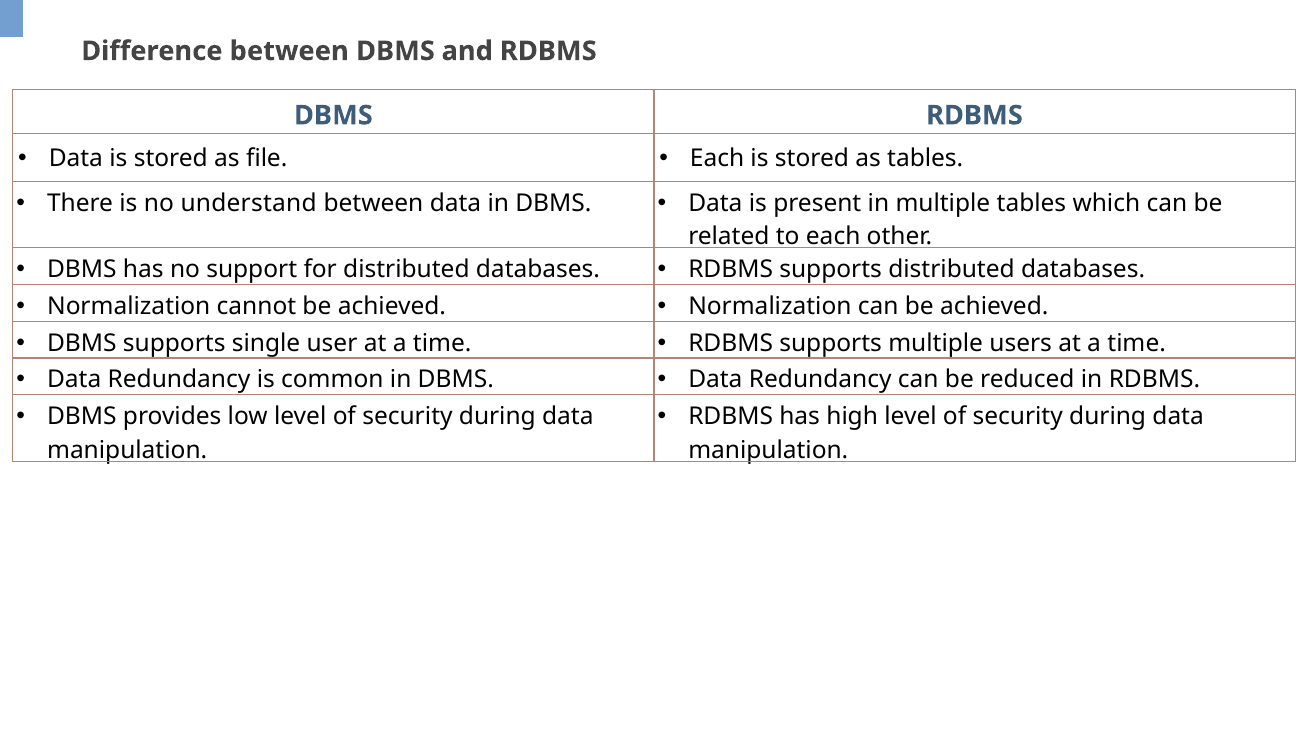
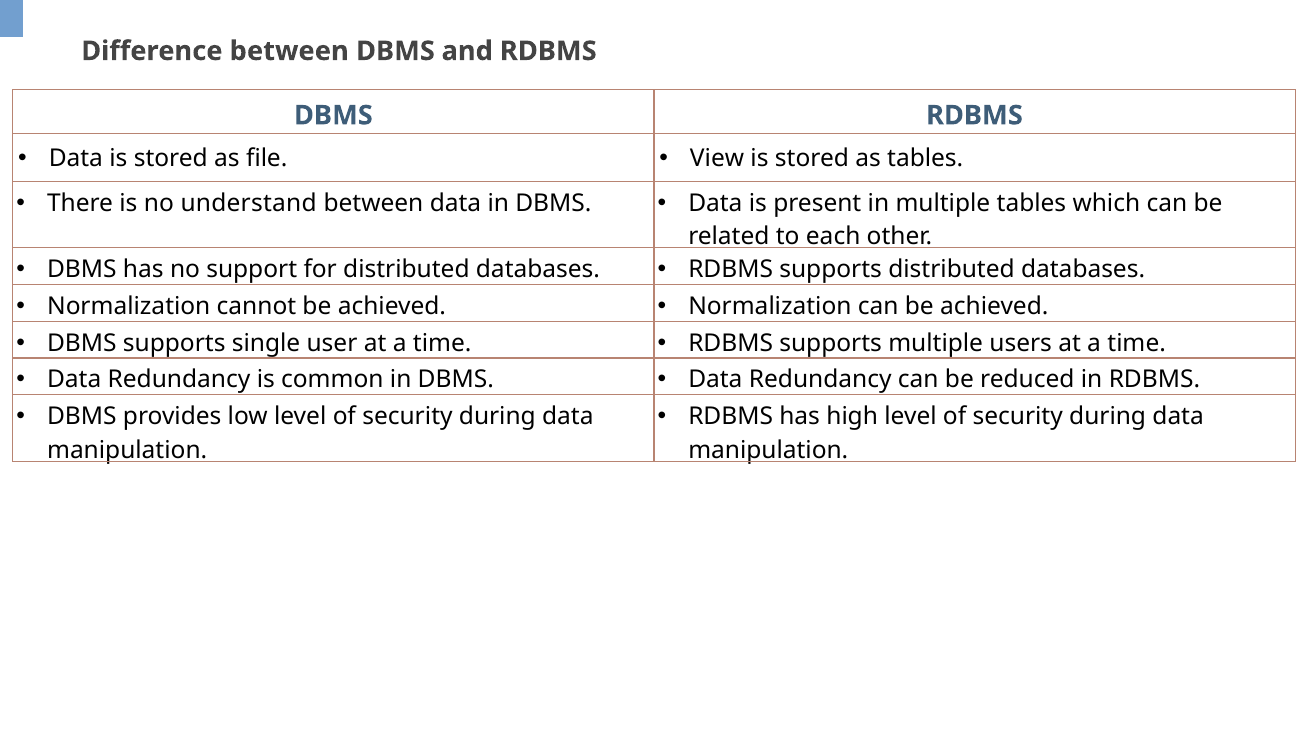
Each at (717, 159): Each -> View
